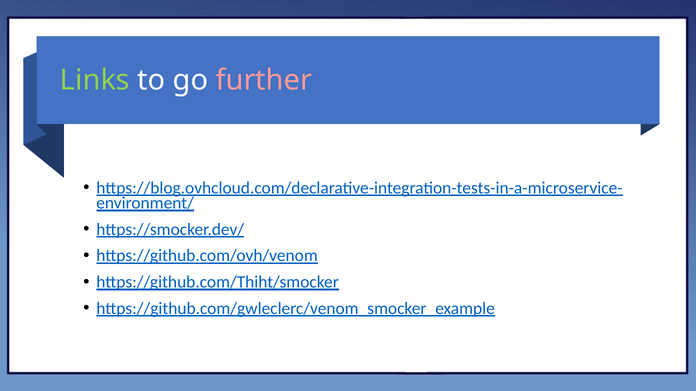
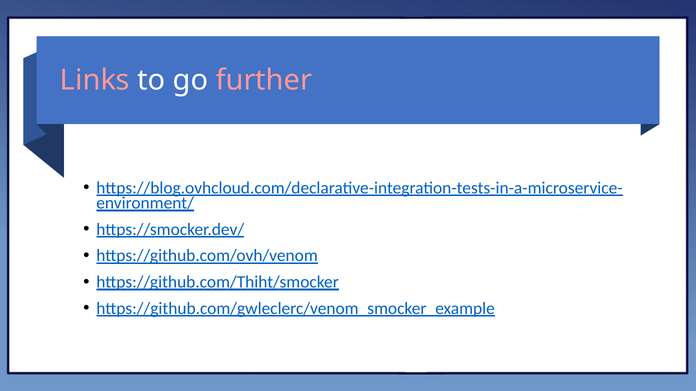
Links colour: light green -> pink
